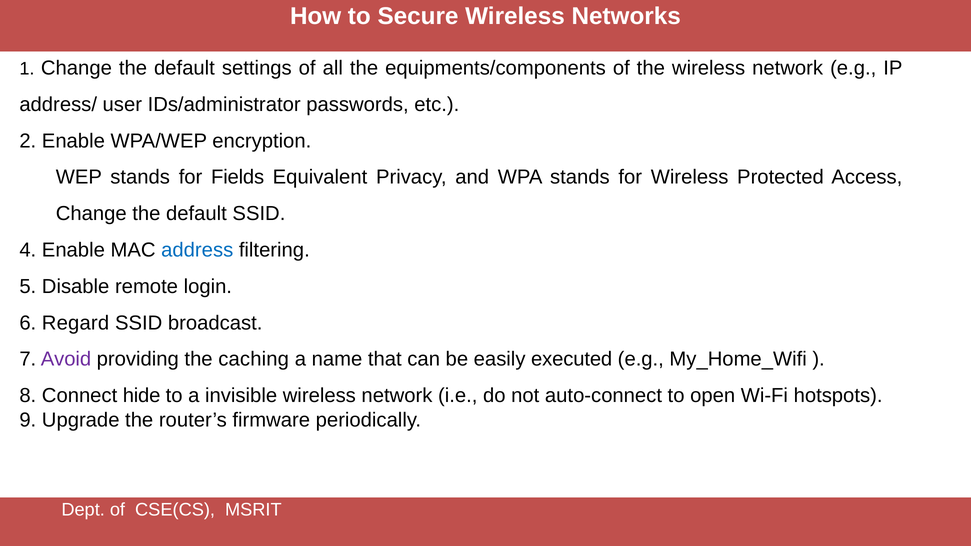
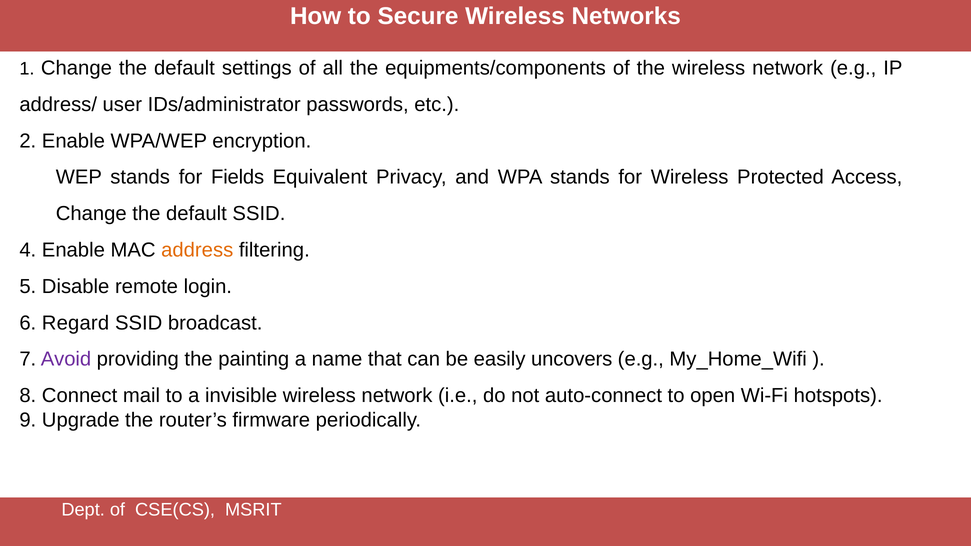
address colour: blue -> orange
caching: caching -> painting
executed: executed -> uncovers
hide: hide -> mail
